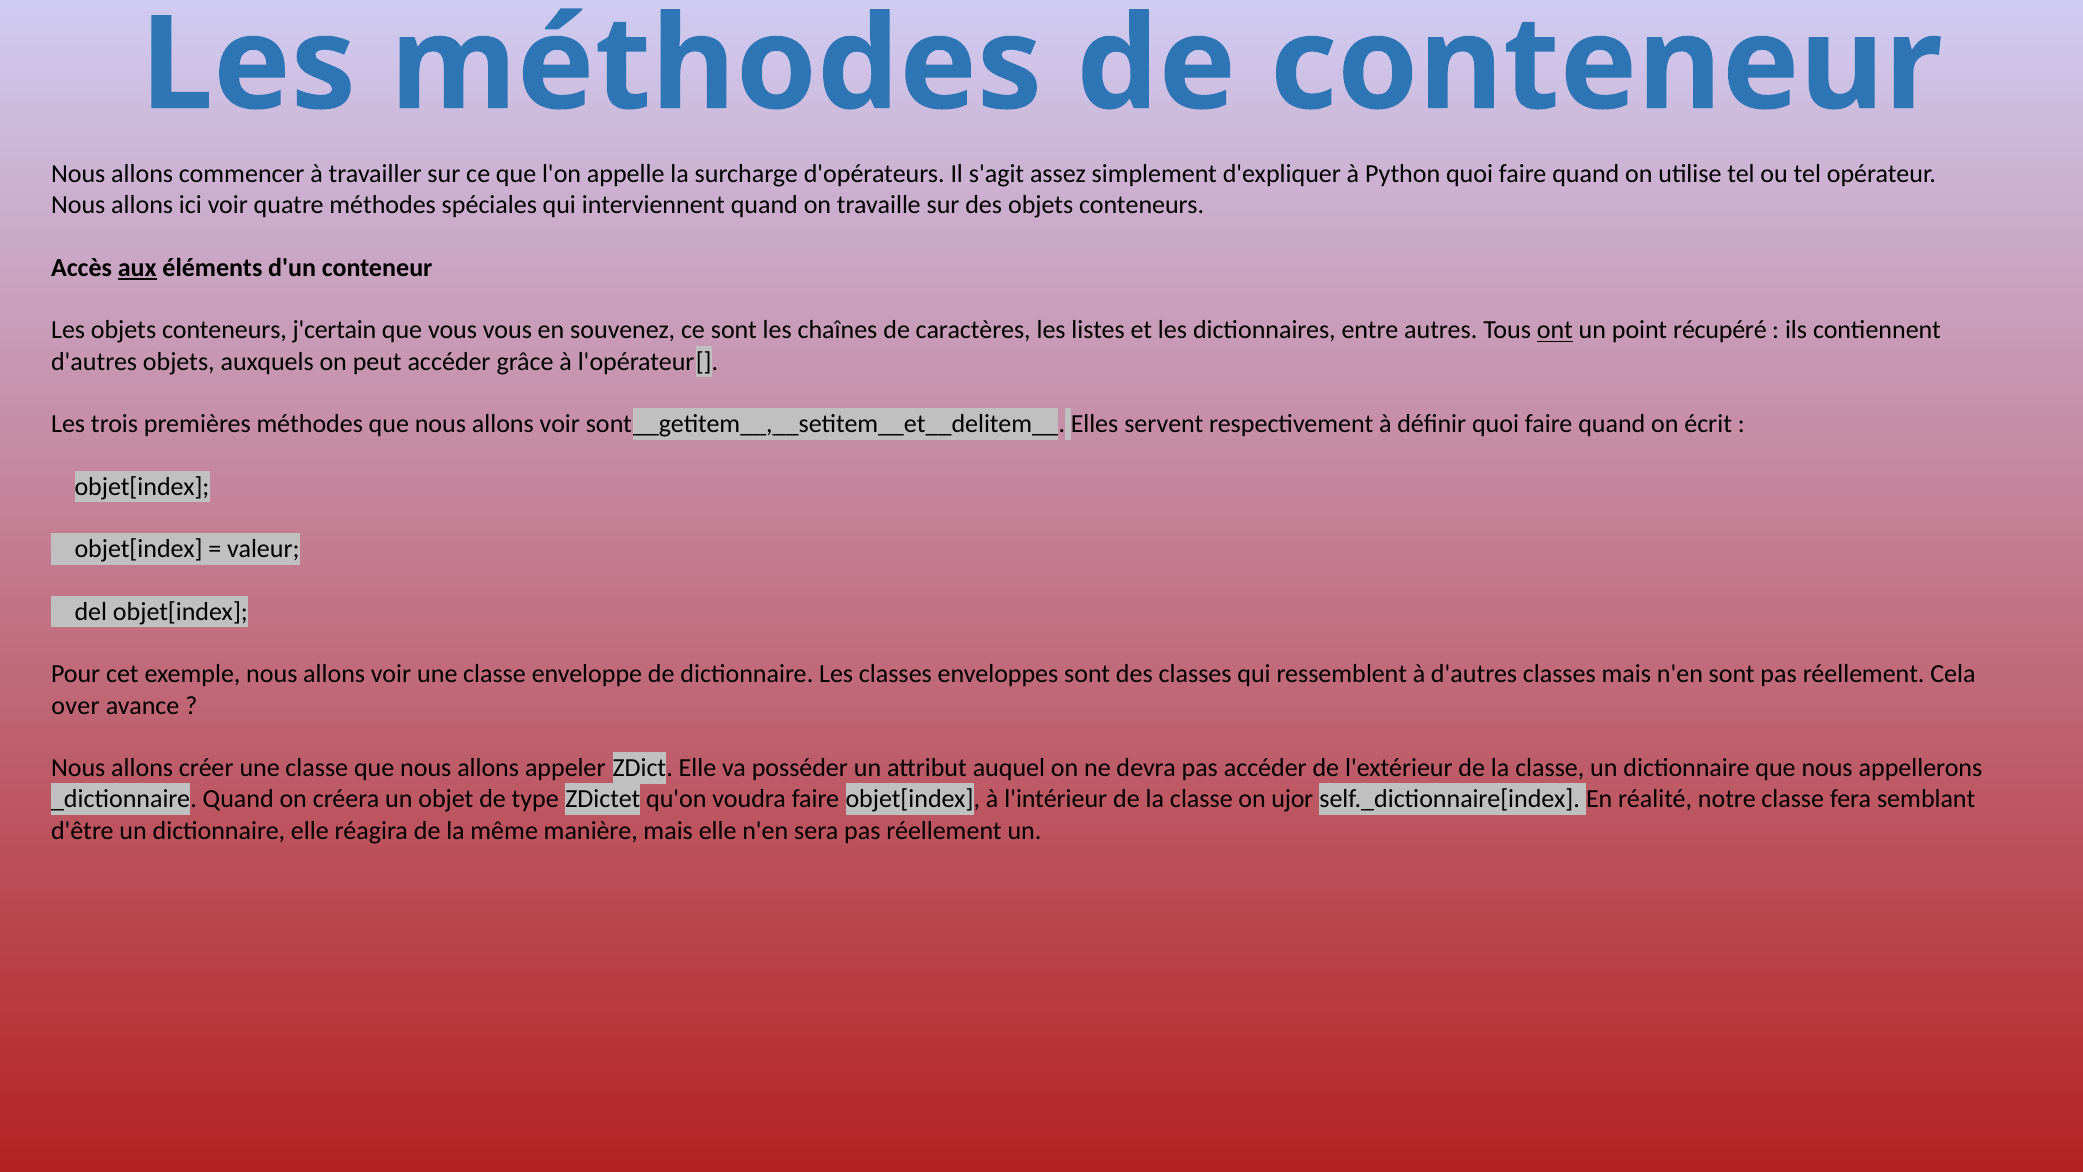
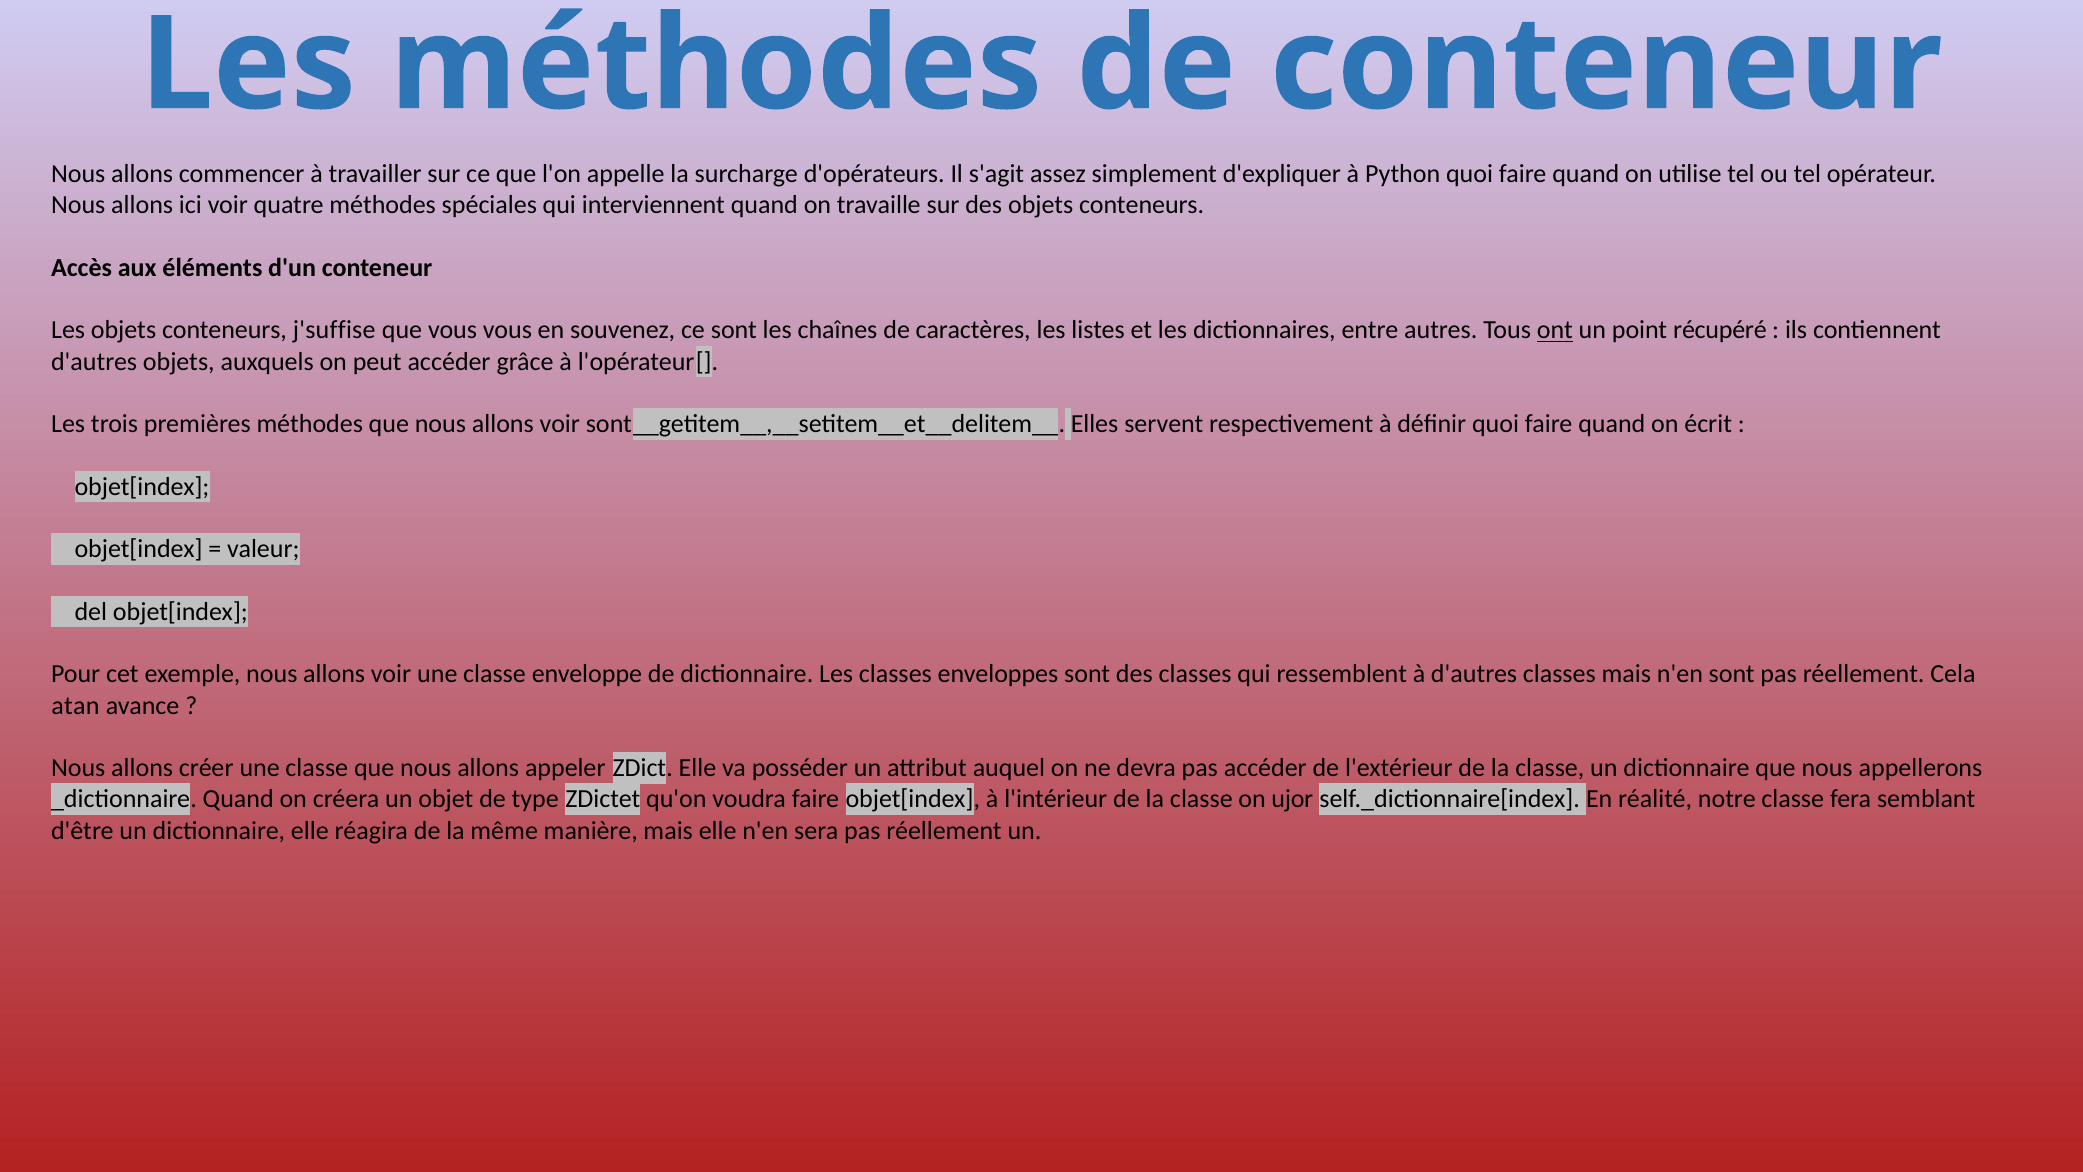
aux underline: present -> none
j'certain: j'certain -> j'suffise
over: over -> atan
